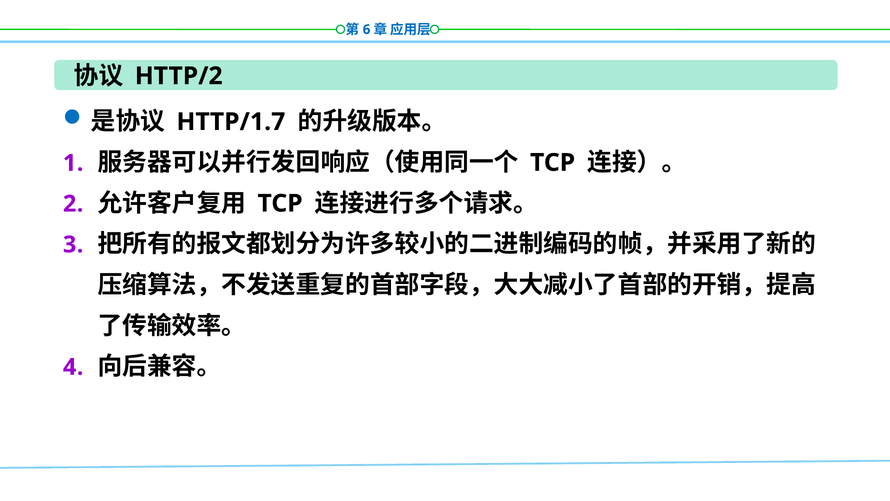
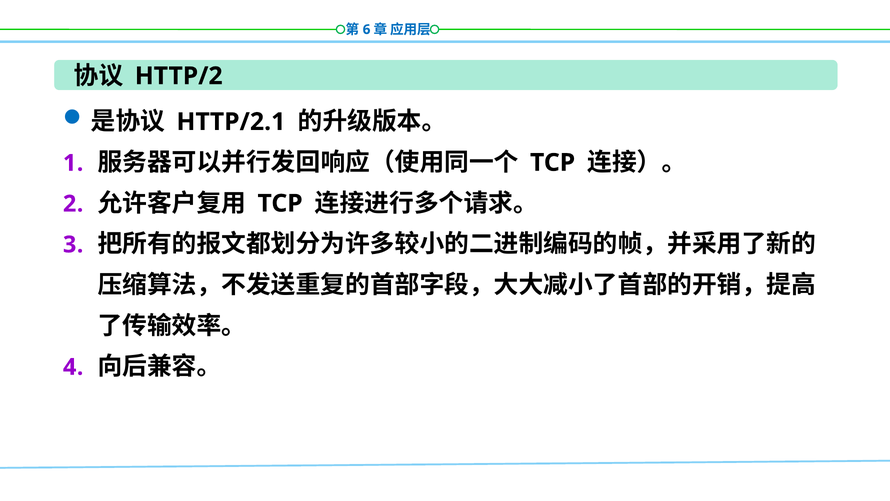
HTTP/1.7: HTTP/1.7 -> HTTP/2.1
